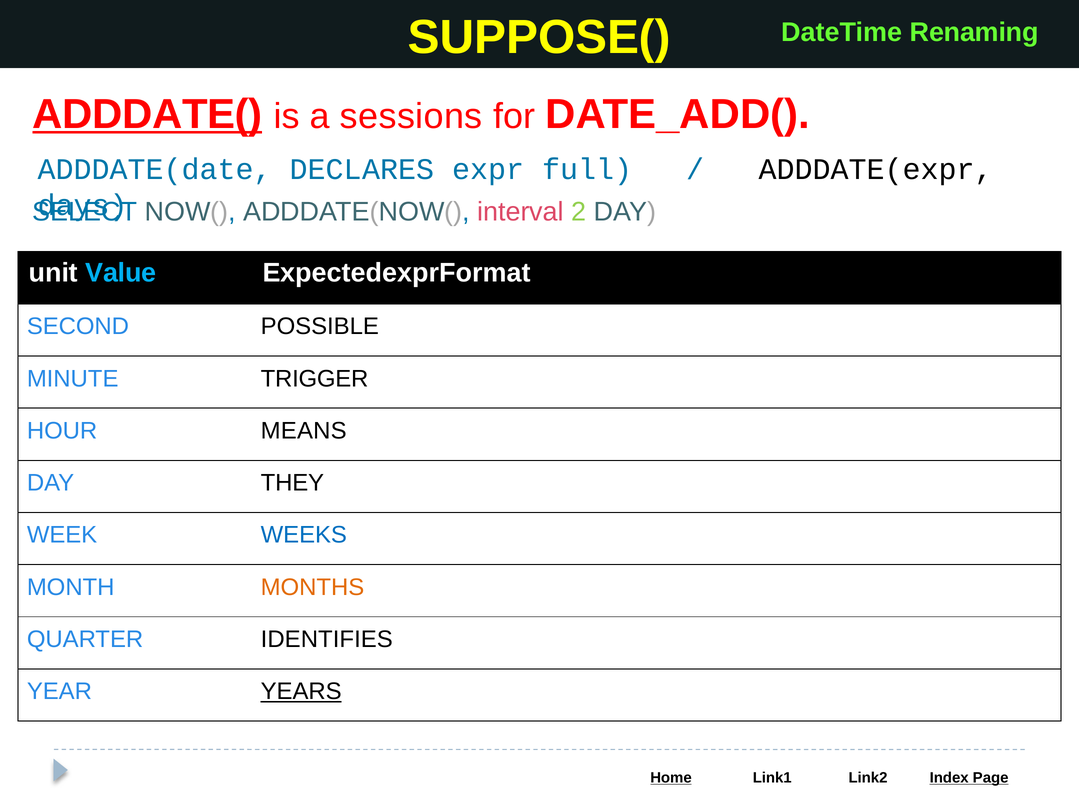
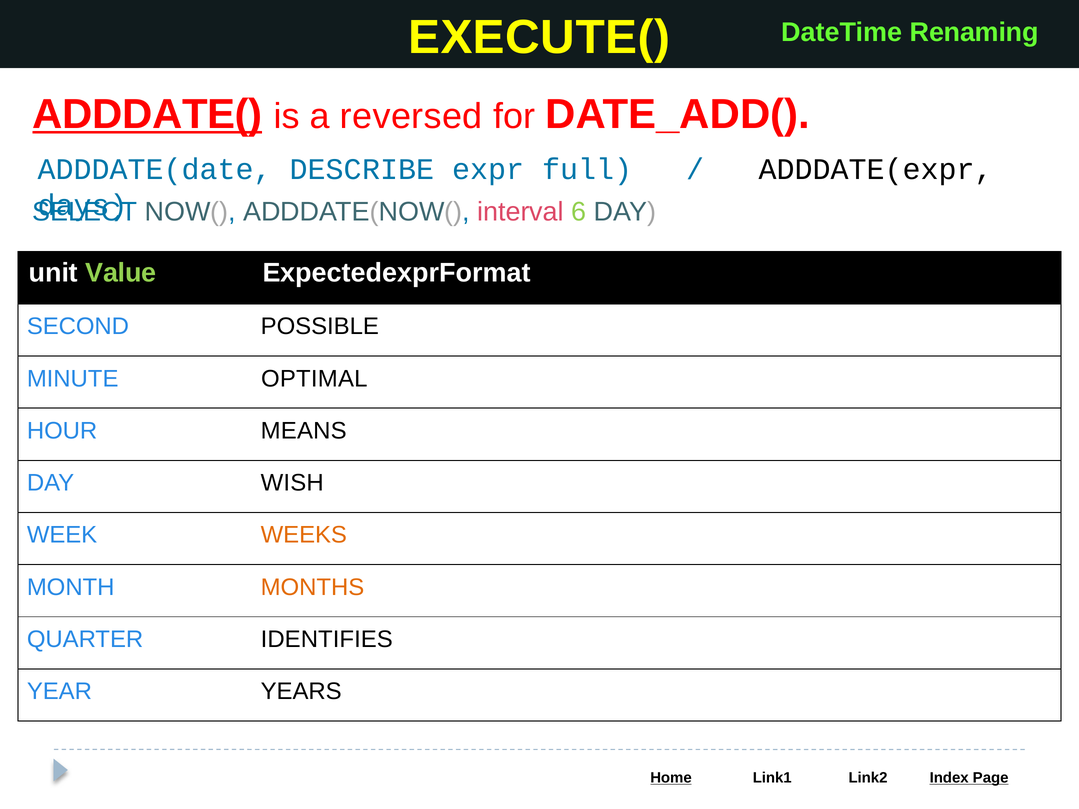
SUPPOSE(: SUPPOSE( -> EXECUTE(
sessions: sessions -> reversed
DECLARES: DECLARES -> DESCRIBE
2: 2 -> 6
Value colour: light blue -> light green
TRIGGER: TRIGGER -> OPTIMAL
THEY: THEY -> WISH
WEEKS colour: blue -> orange
YEARS underline: present -> none
